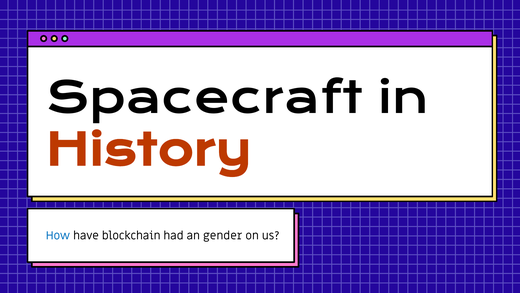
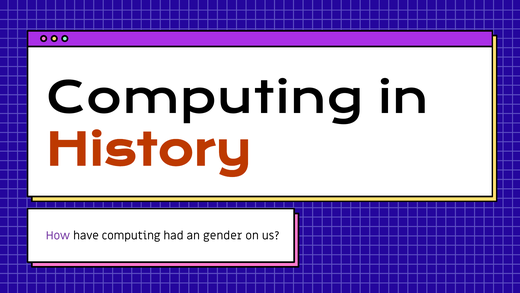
Spacecraft at (205, 99): Spacecraft -> Computing
How colour: blue -> purple
have blockchain: blockchain -> computing
